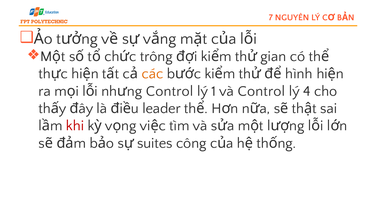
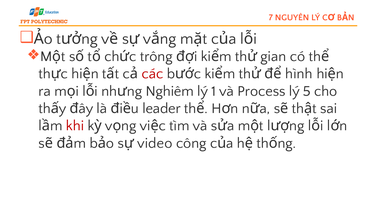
các colour: orange -> red
Control at (170, 91): Control -> Nghiêm
và Control: Control -> Process
4: 4 -> 5
suites: suites -> video
